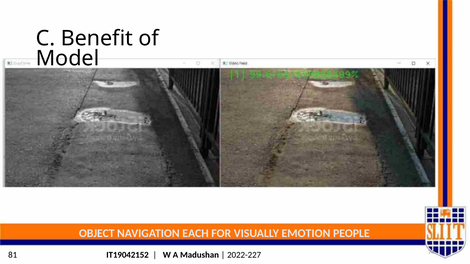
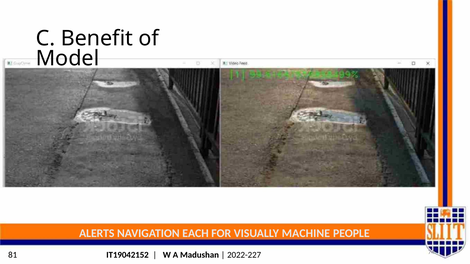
OBJECT: OBJECT -> ALERTS
EMOTION: EMOTION -> MACHINE
